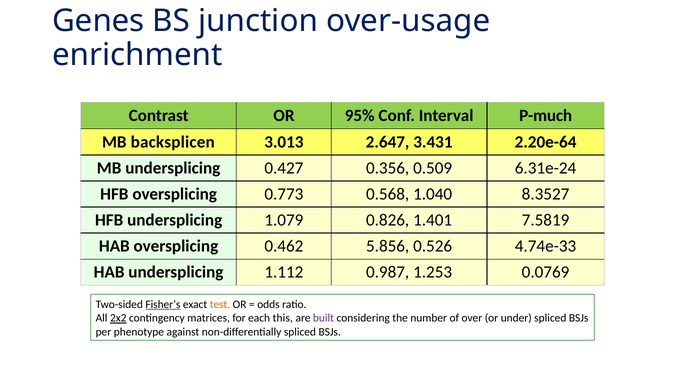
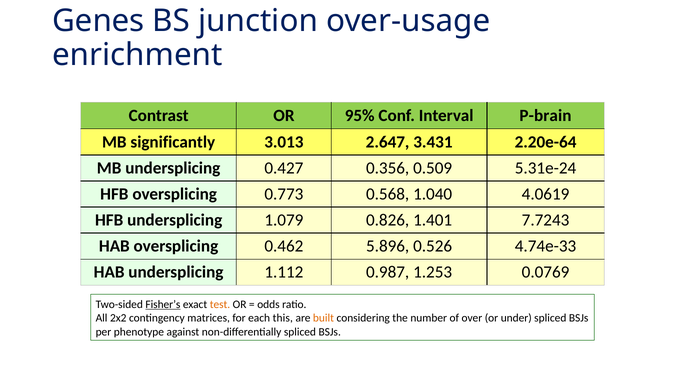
P-much: P-much -> P-brain
backsplicen: backsplicen -> significantly
6.31e-24: 6.31e-24 -> 5.31e-24
8.3527: 8.3527 -> 4.0619
7.5819: 7.5819 -> 7.7243
5.856: 5.856 -> 5.896
2x2 underline: present -> none
built colour: purple -> orange
